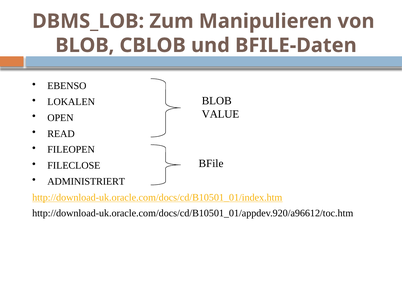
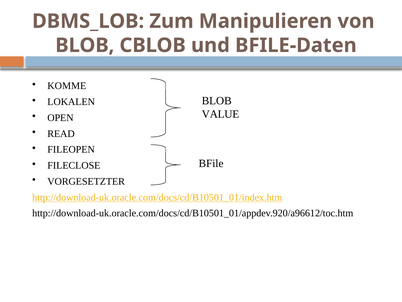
EBENSO: EBENSO -> KOMME
ADMINISTRIERT: ADMINISTRIERT -> VORGESETZTER
